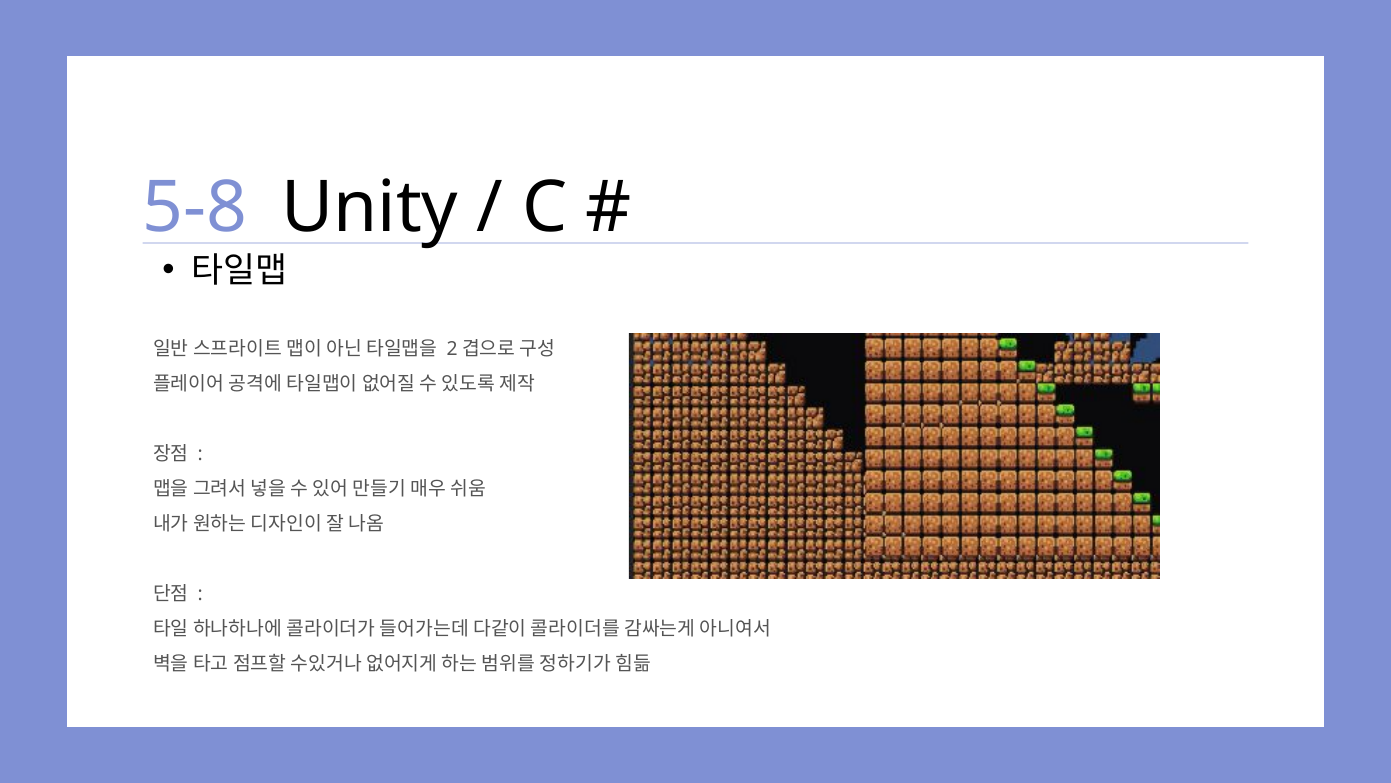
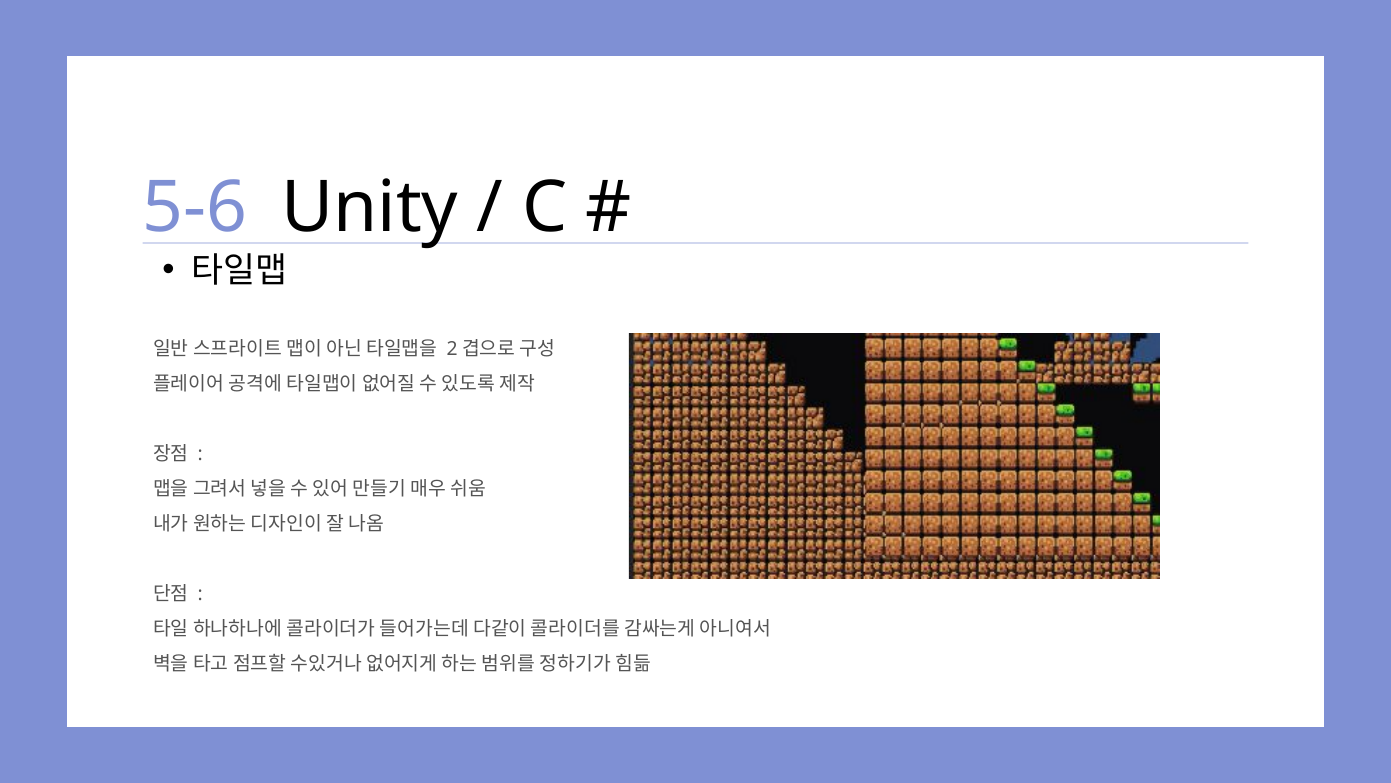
5-8: 5-8 -> 5-6
